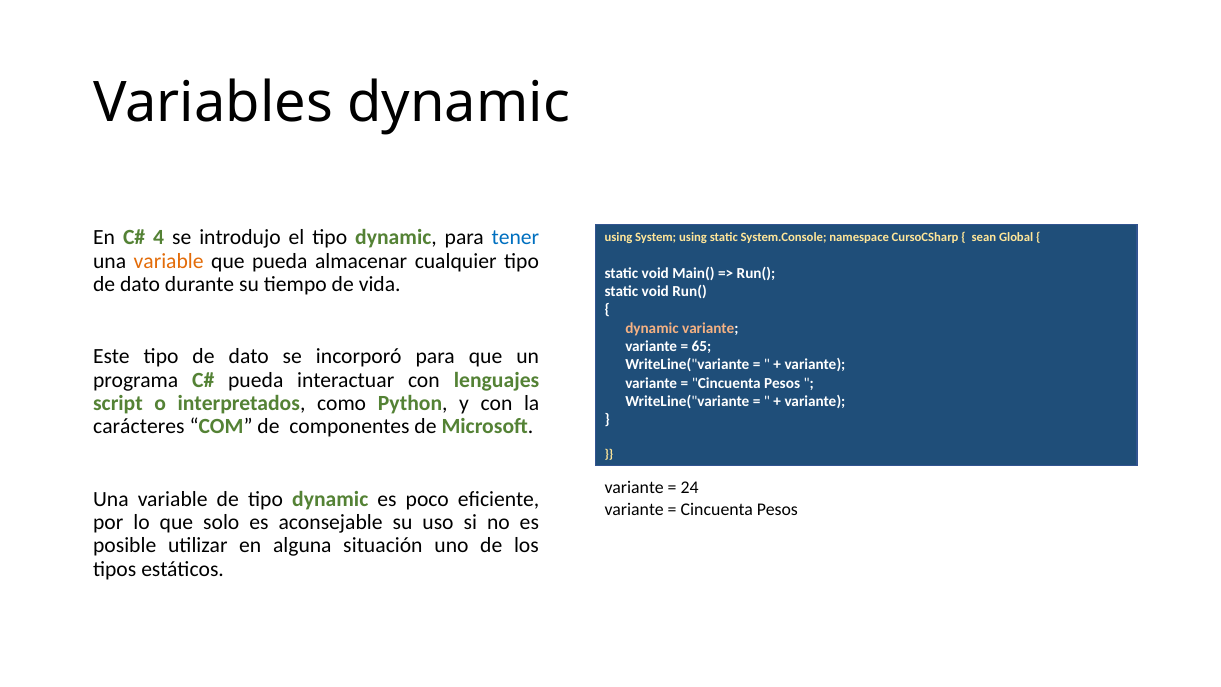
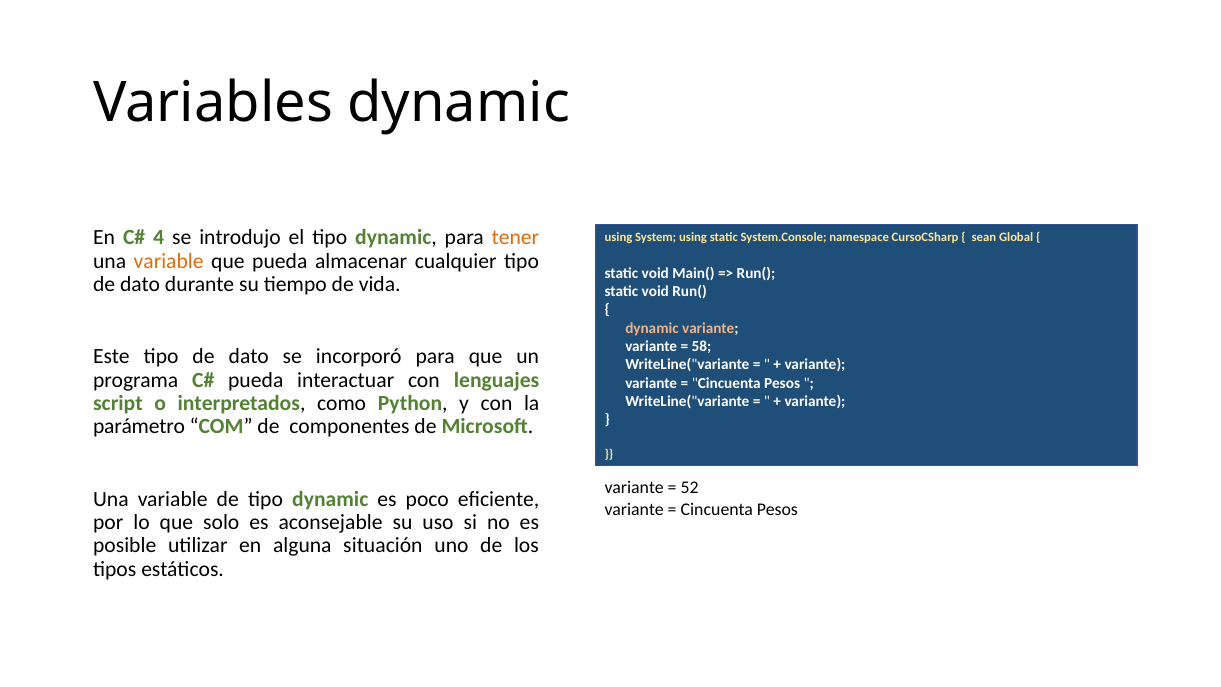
tener colour: blue -> orange
65: 65 -> 58
carácteres: carácteres -> parámetro
24: 24 -> 52
